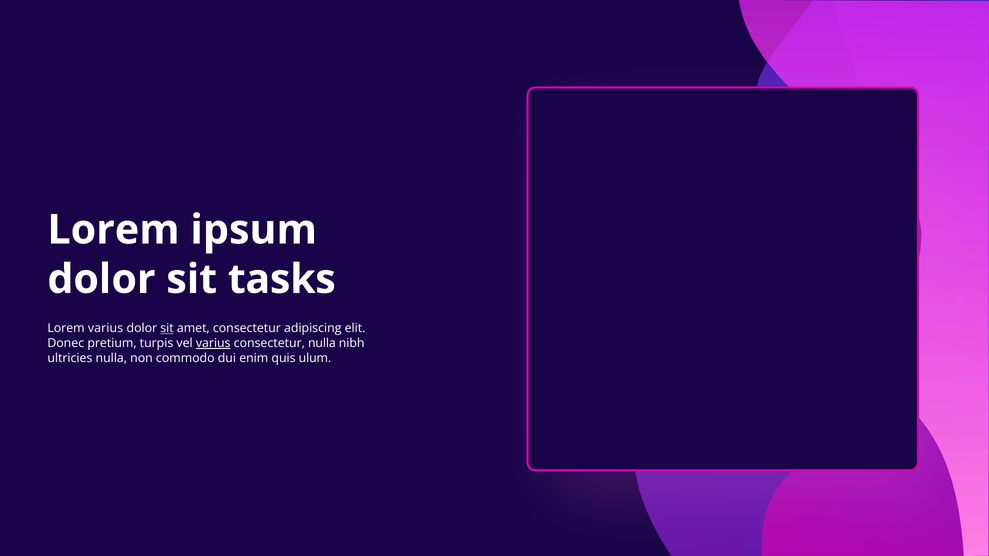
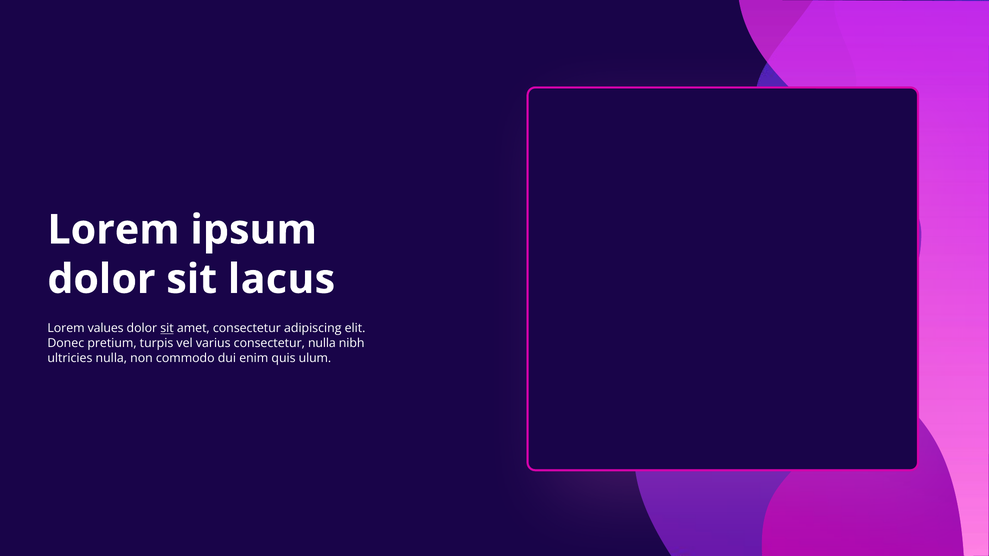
tasks: tasks -> lacus
Lorem varius: varius -> values
varius at (213, 343) underline: present -> none
